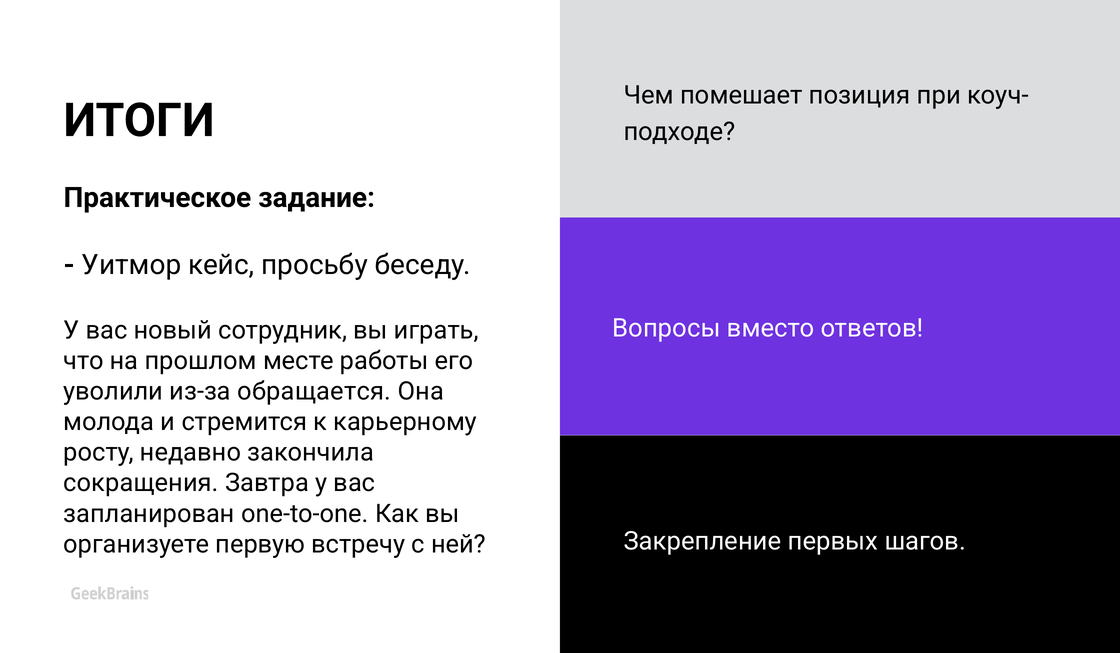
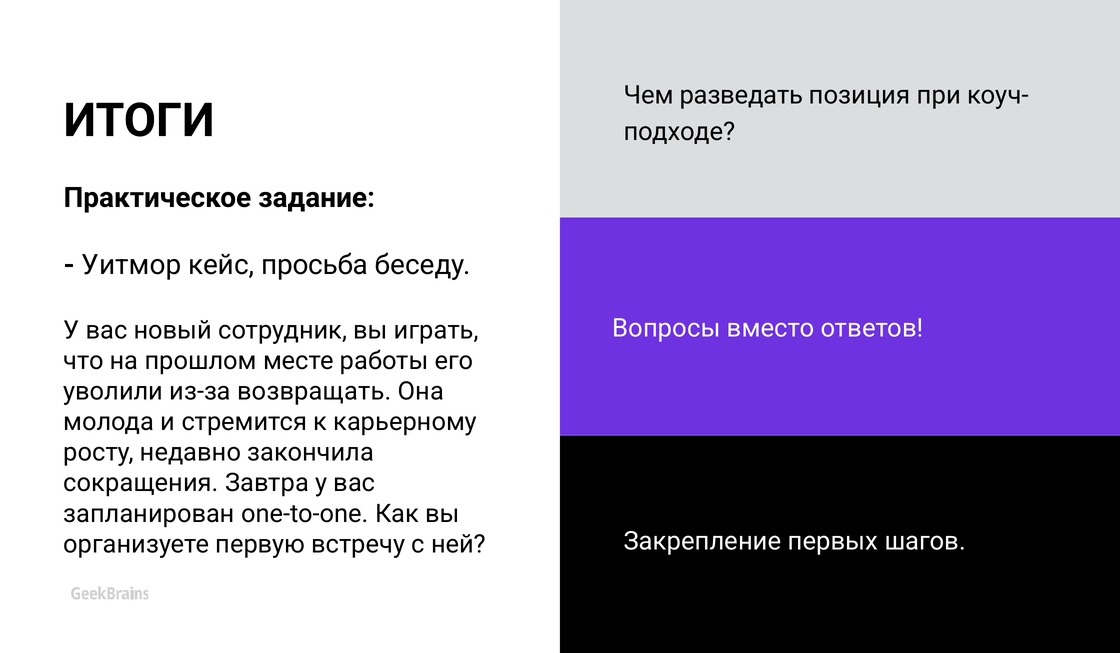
помешает: помешает -> разведать
просьбу: просьбу -> просьба
обращается: обращается -> возвращать
